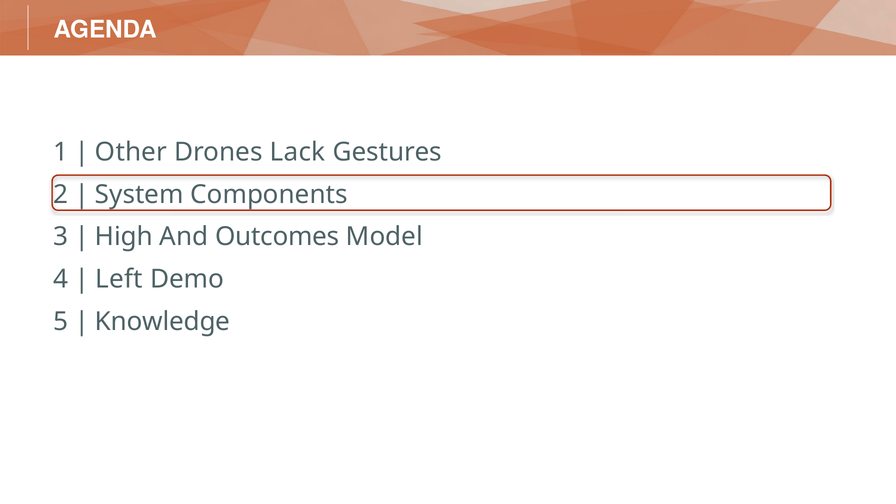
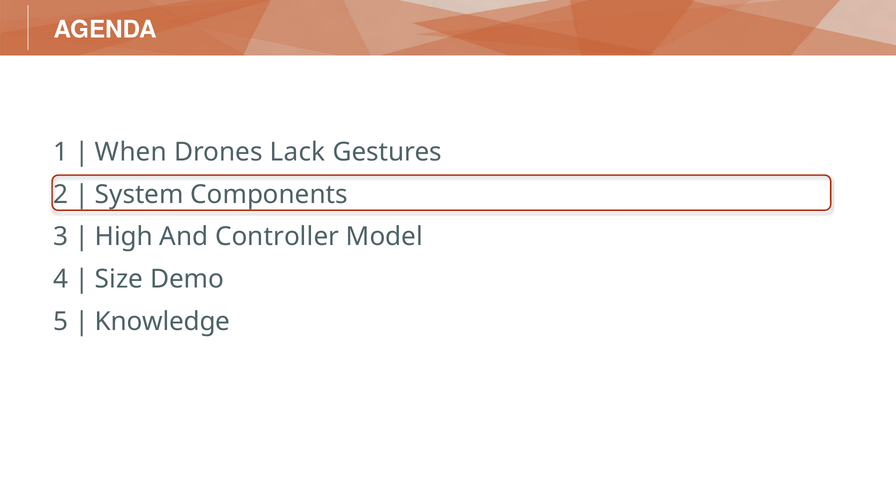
Other: Other -> When
Outcomes: Outcomes -> Controller
Left: Left -> Size
